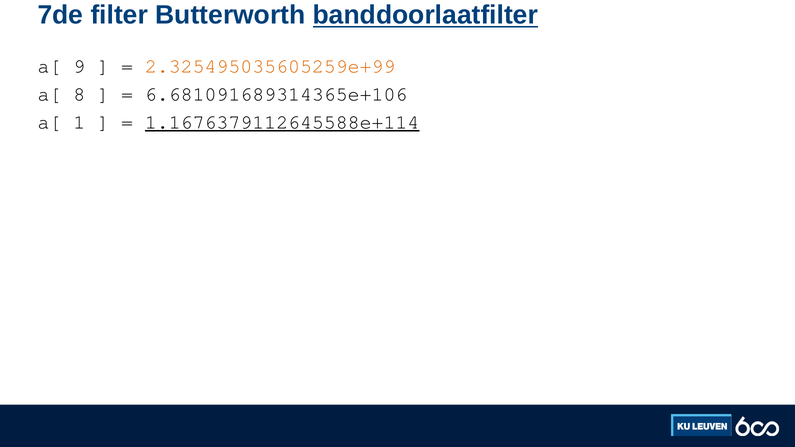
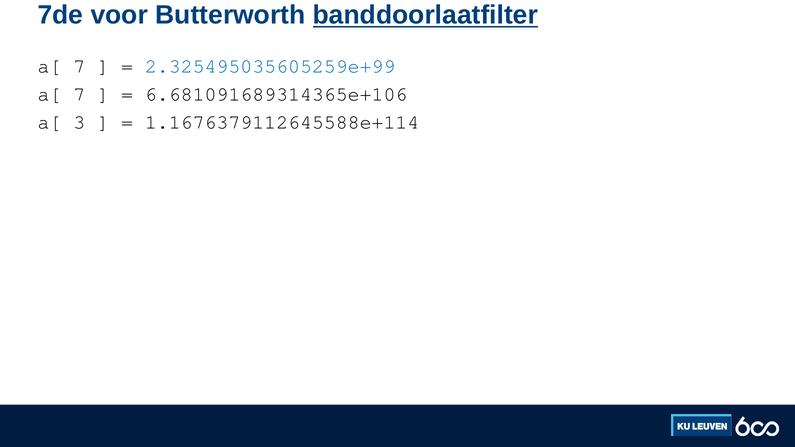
filter: filter -> voor
9 at (79, 66): 9 -> 7
2.325495035605259e+99 colour: orange -> blue
8 at (79, 94): 8 -> 7
1: 1 -> 3
1.1676379112645588e+114 underline: present -> none
